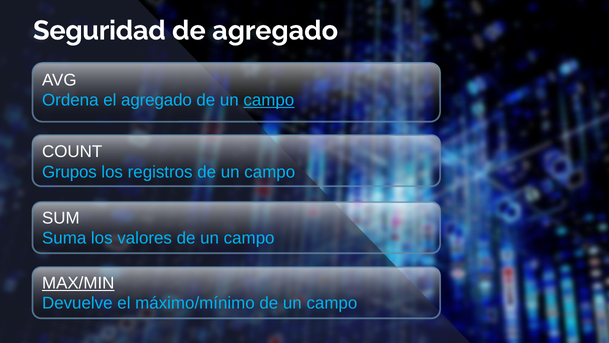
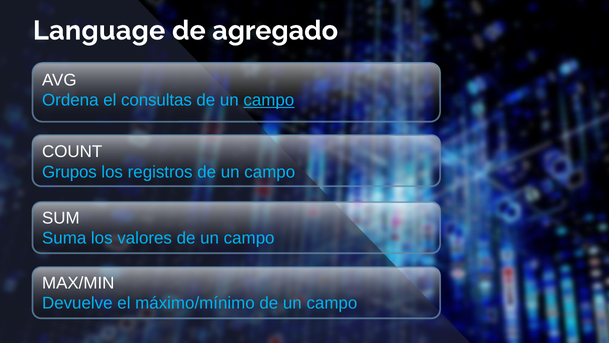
Seguridad: Seguridad -> Language
el agregado: agregado -> consultas
MAX/MIN underline: present -> none
